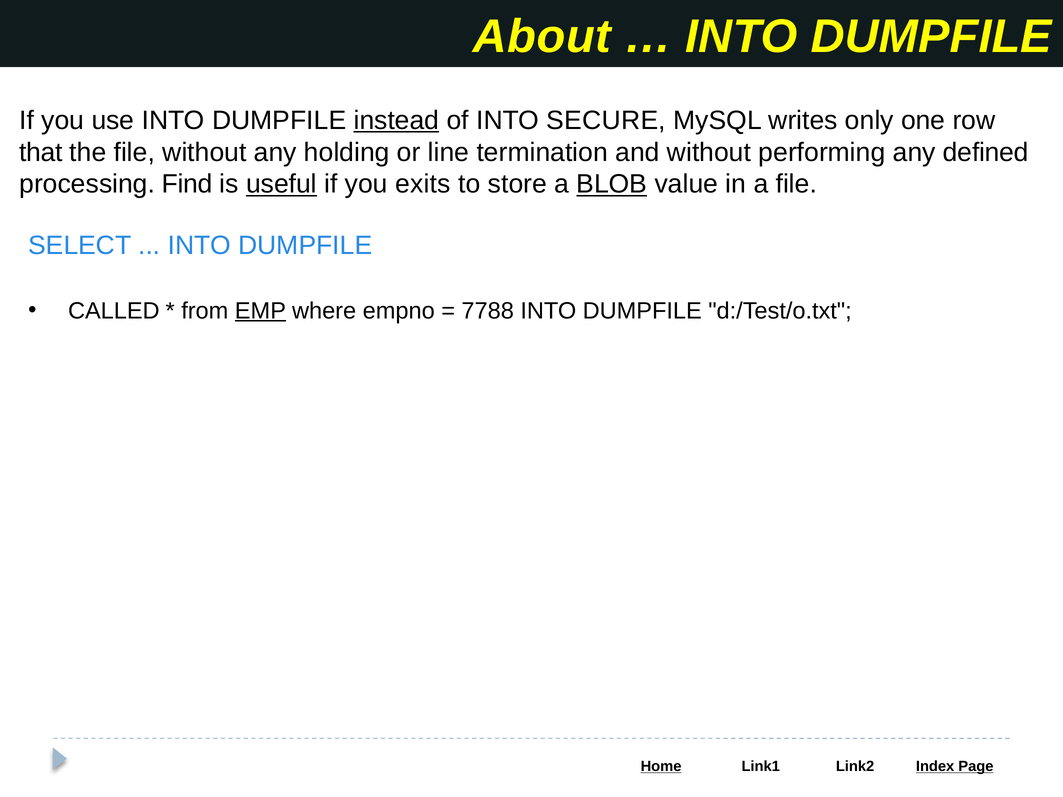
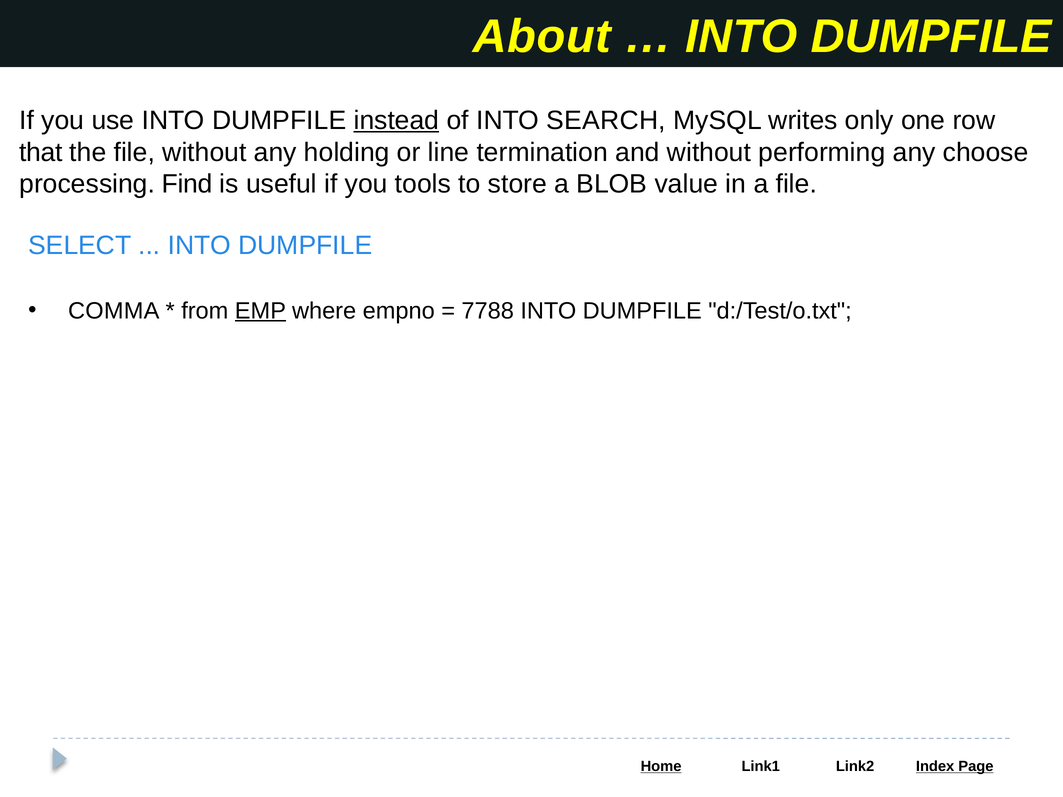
SECURE: SECURE -> SEARCH
defined: defined -> choose
useful underline: present -> none
exits: exits -> tools
BLOB underline: present -> none
CALLED: CALLED -> COMMA
